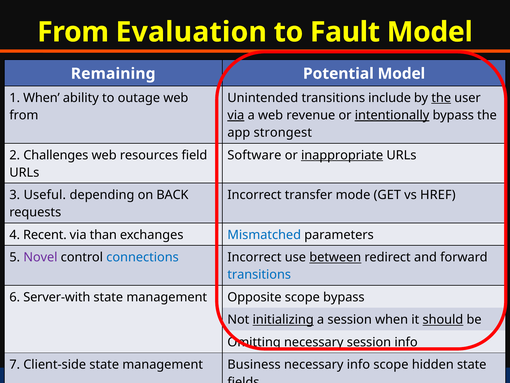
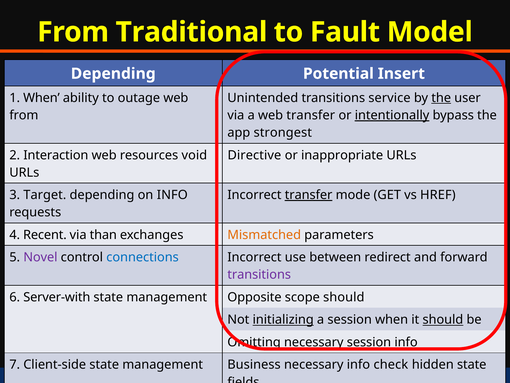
Evaluation: Evaluation -> Traditional
Remaining at (113, 74): Remaining -> Depending
Potential Model: Model -> Insert
include: include -> service
via at (236, 115) underline: present -> none
web revenue: revenue -> transfer
Challenges: Challenges -> Interaction
field: field -> void
Software: Software -> Directive
inappropriate underline: present -> none
Useful: Useful -> Target
on BACK: BACK -> INFO
transfer at (309, 195) underline: none -> present
Mismatched colour: blue -> orange
between underline: present -> none
transitions at (259, 274) colour: blue -> purple
scope bypass: bypass -> should
info scope: scope -> check
